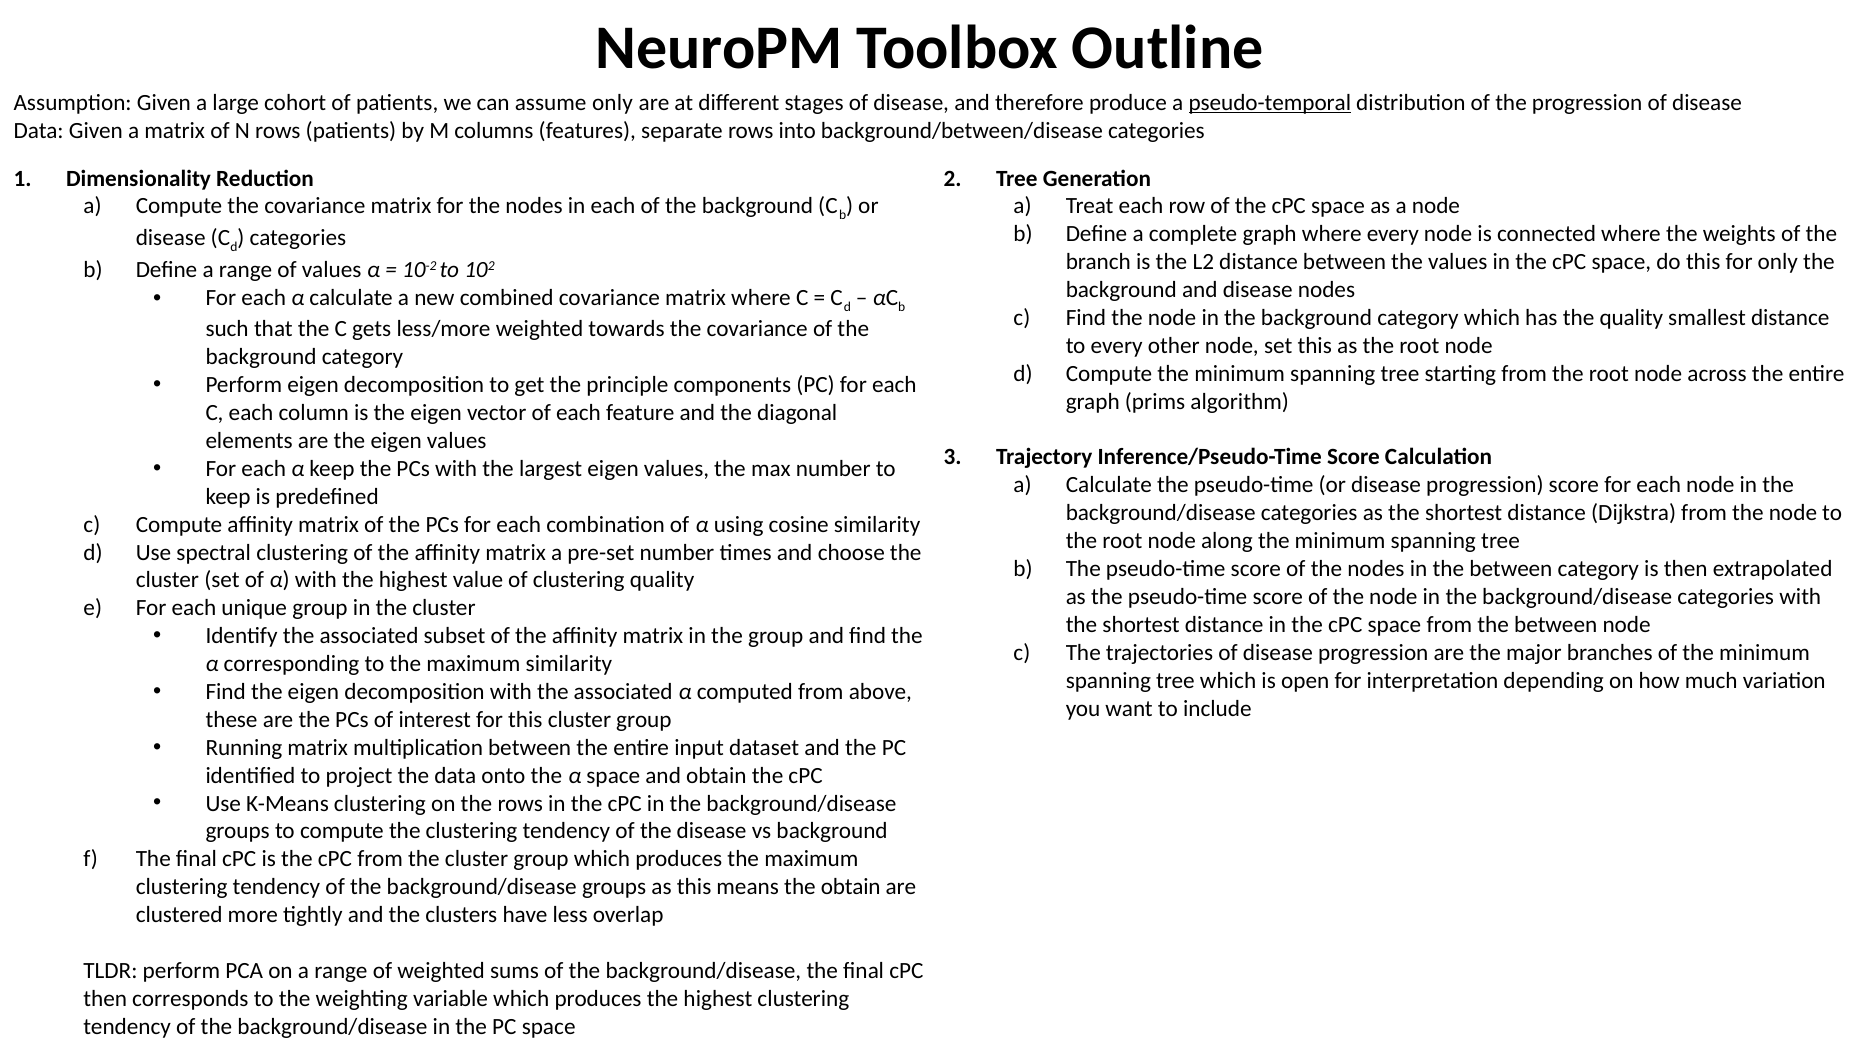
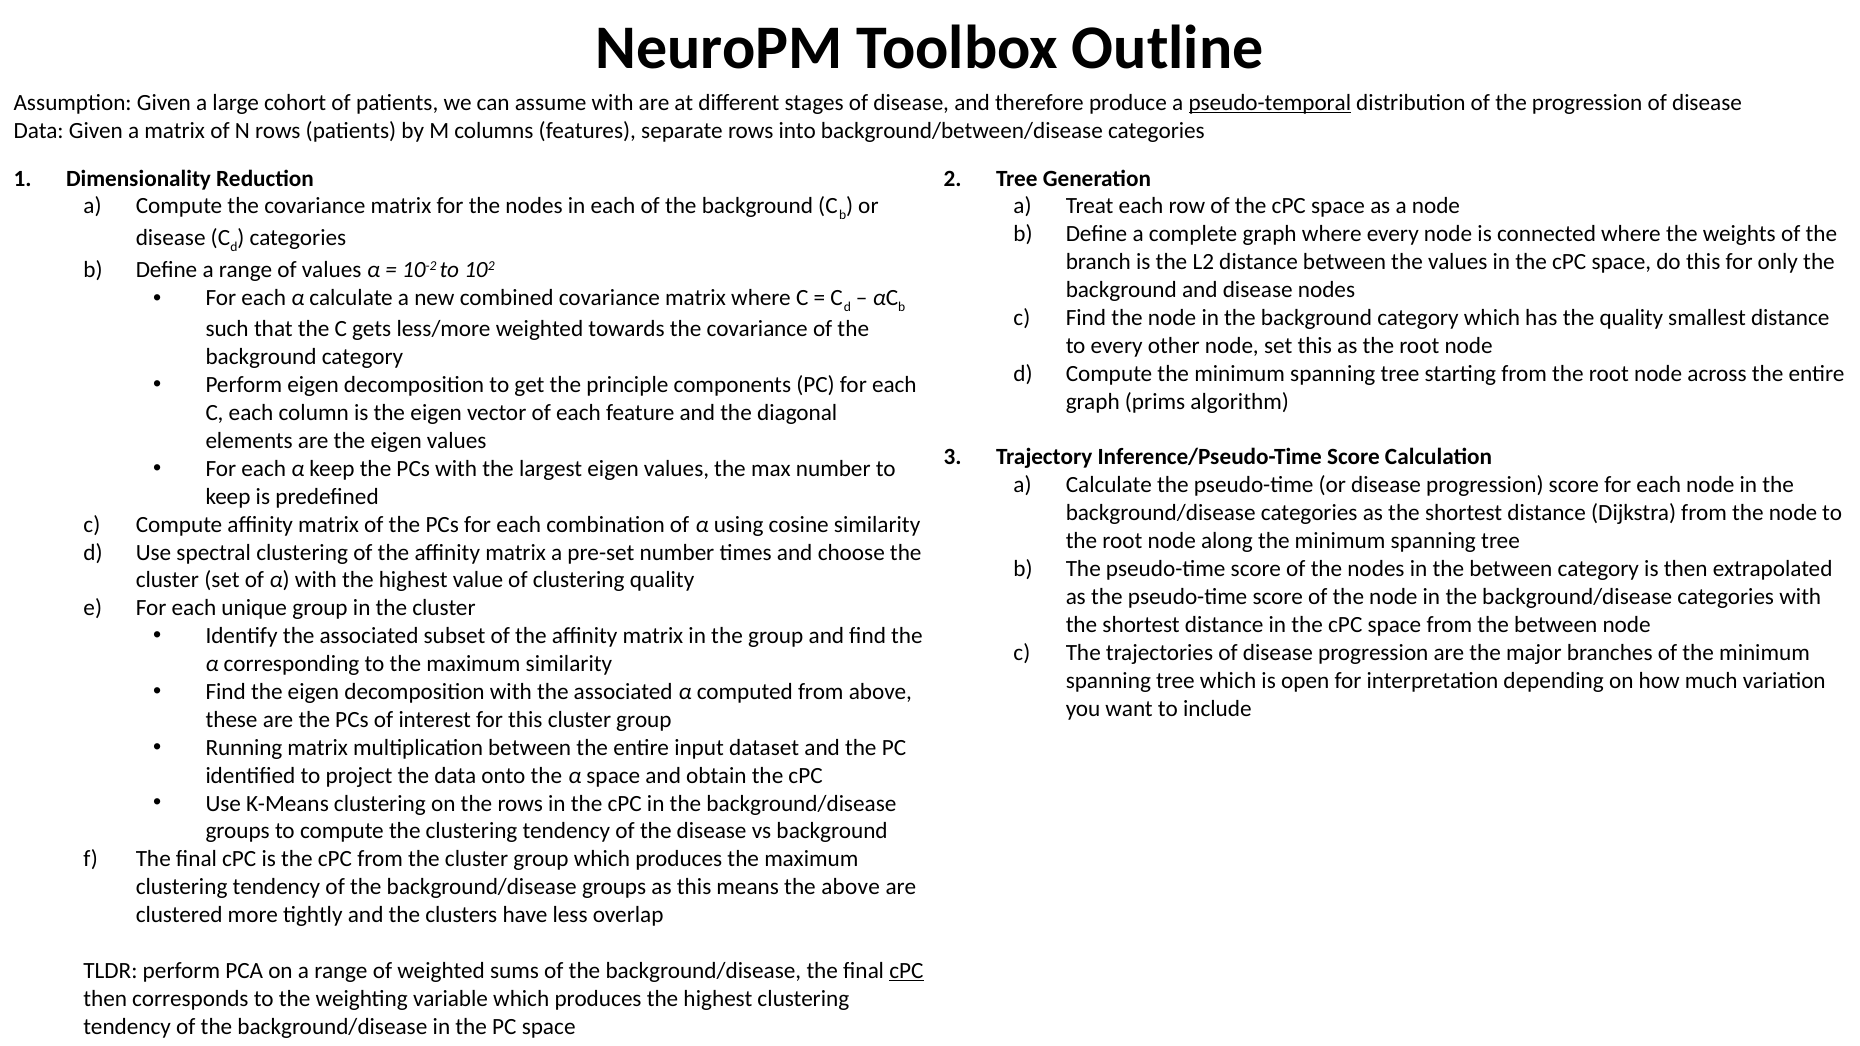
assume only: only -> with
the obtain: obtain -> above
cPC at (906, 971) underline: none -> present
